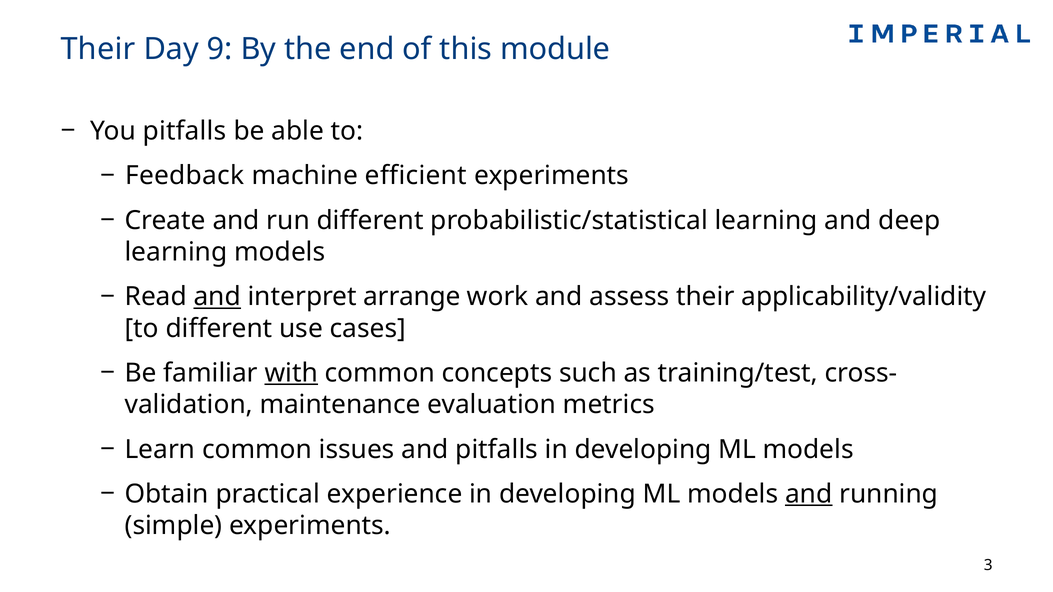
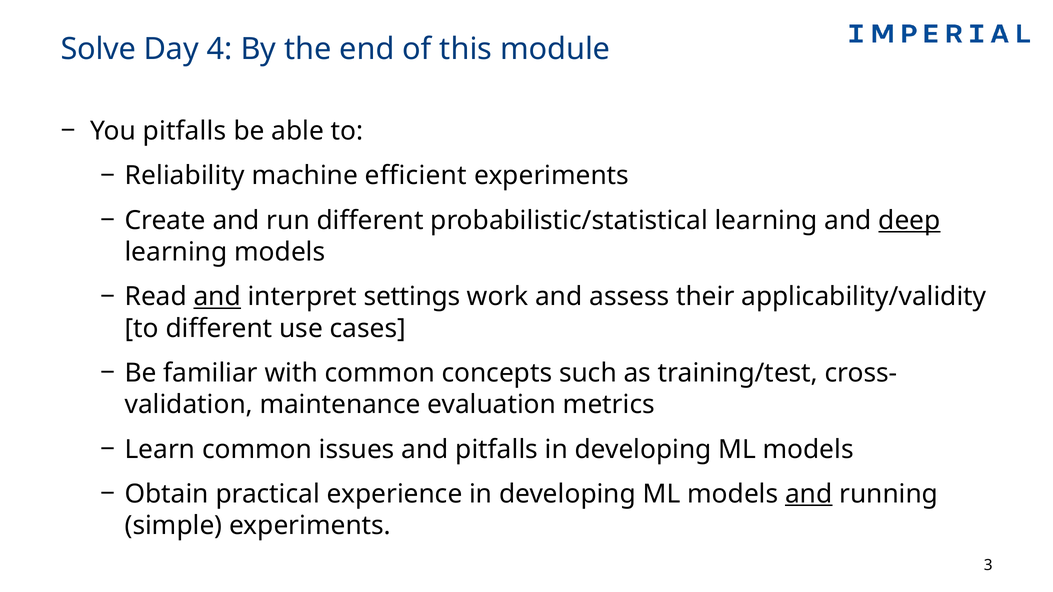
Their at (98, 49): Their -> Solve
9: 9 -> 4
Feedback: Feedback -> Reliability
deep underline: none -> present
arrange: arrange -> settings
with underline: present -> none
